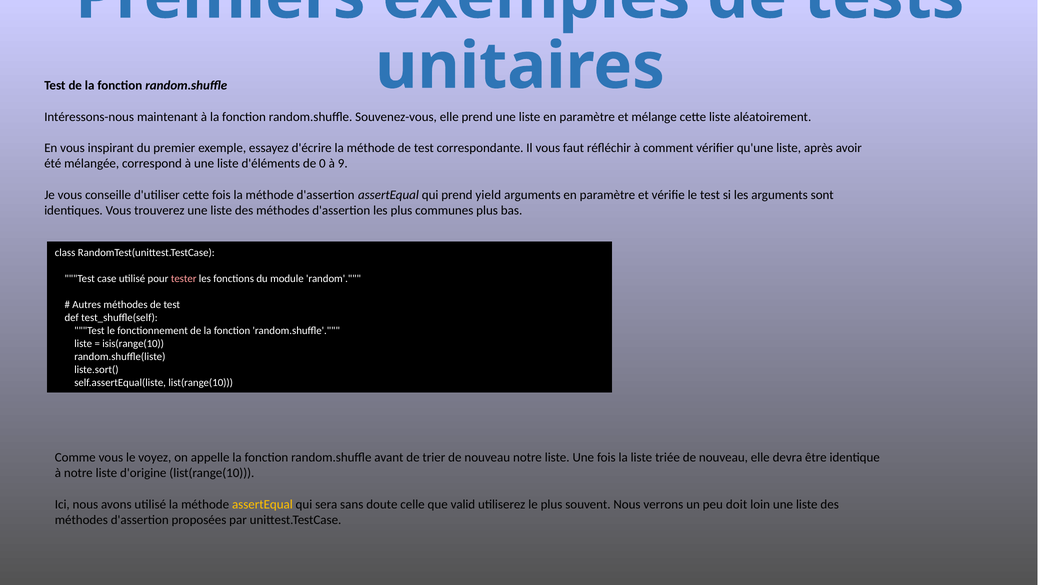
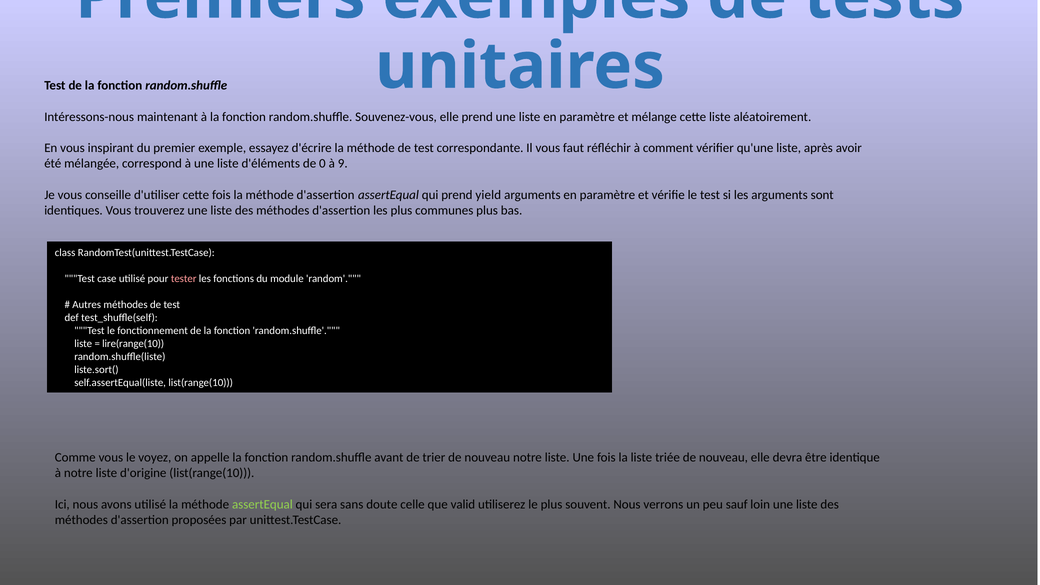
isis(range(10: isis(range(10 -> lire(range(10
assertEqual at (262, 504) colour: yellow -> light green
doit: doit -> sauf
